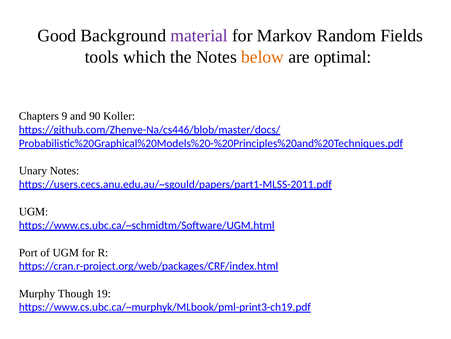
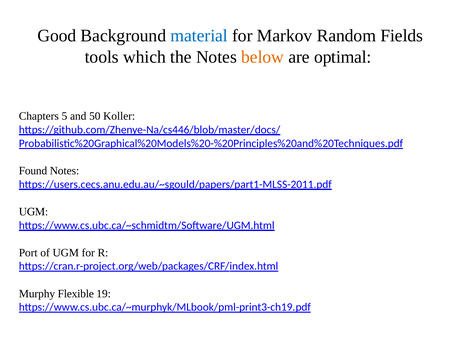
material colour: purple -> blue
9: 9 -> 5
90: 90 -> 50
Unary: Unary -> Found
Though: Though -> Flexible
